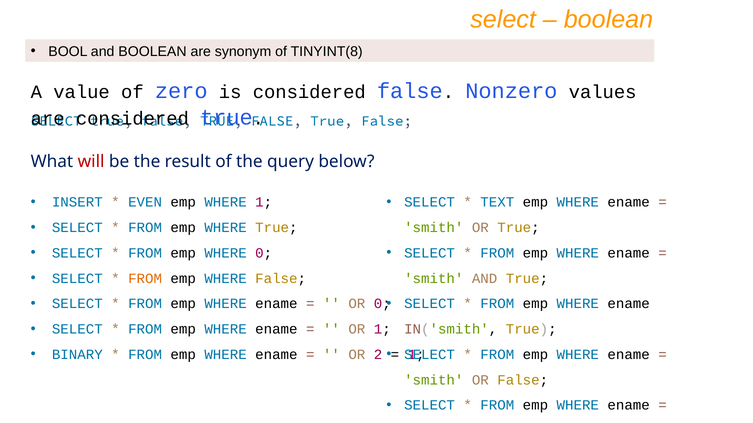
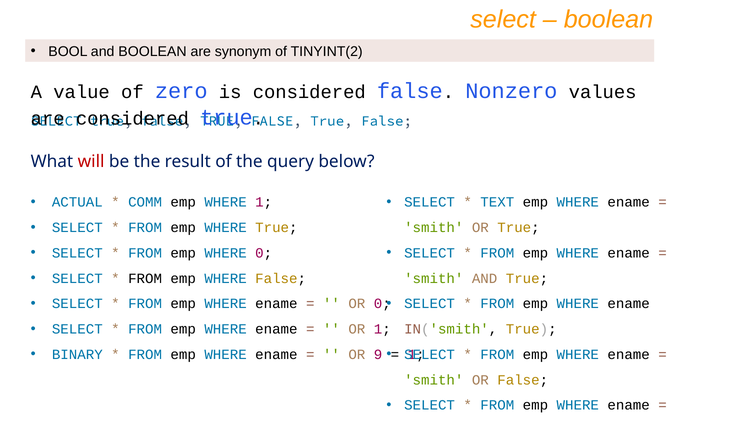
TINYINT(8: TINYINT(8 -> TINYINT(2
INSERT: INSERT -> ACTUAL
EVEN: EVEN -> COMM
FROM at (145, 279) colour: orange -> black
2: 2 -> 9
